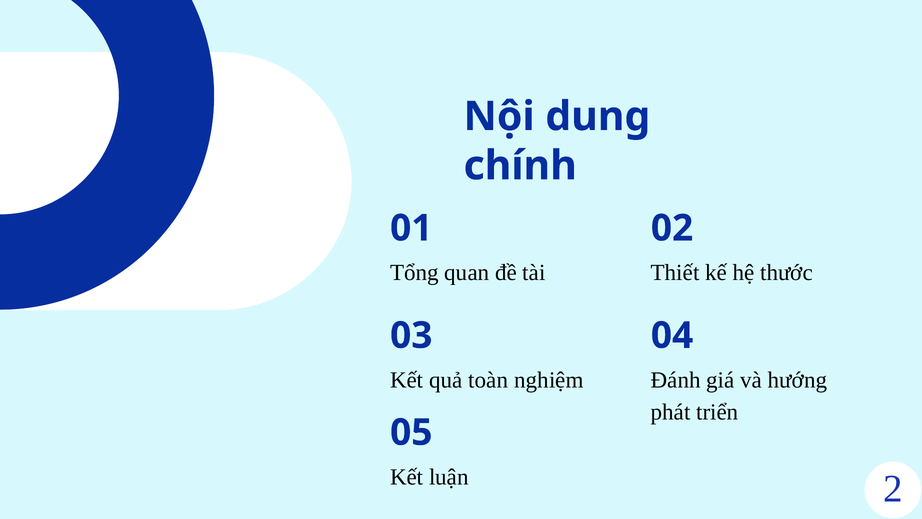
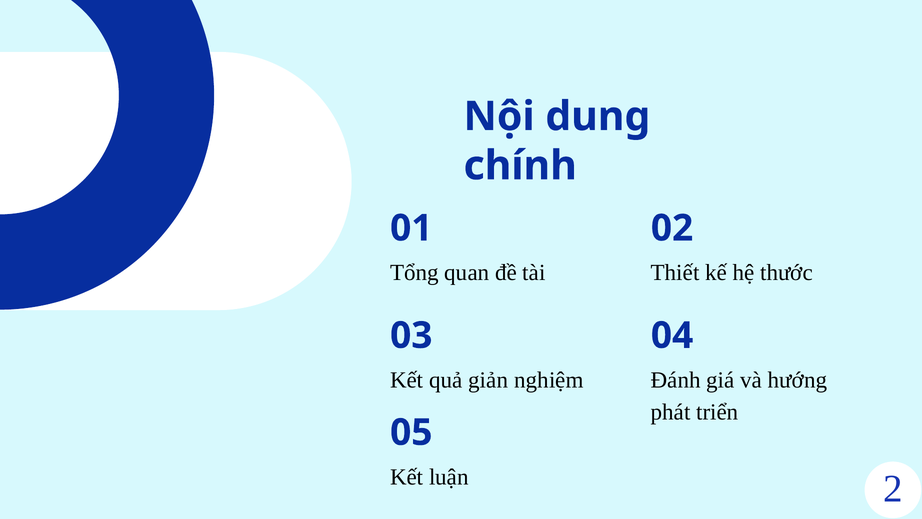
toàn: toàn -> giản
